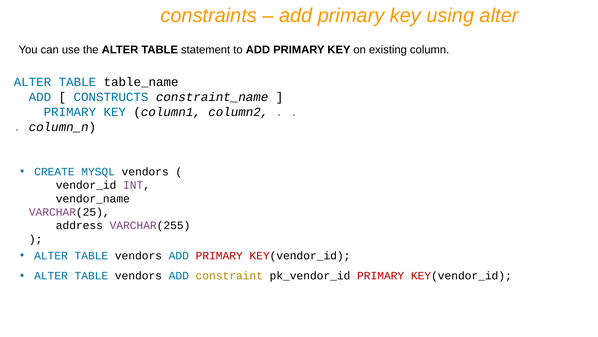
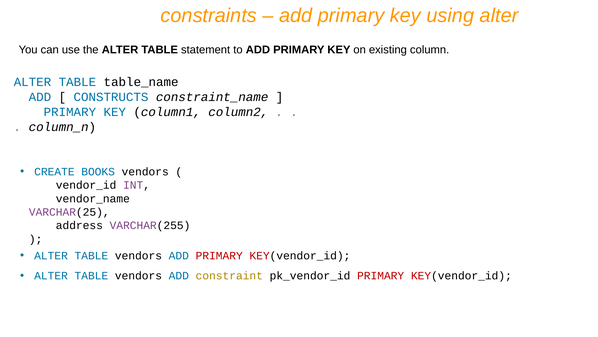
MYSQL: MYSQL -> BOOKS
